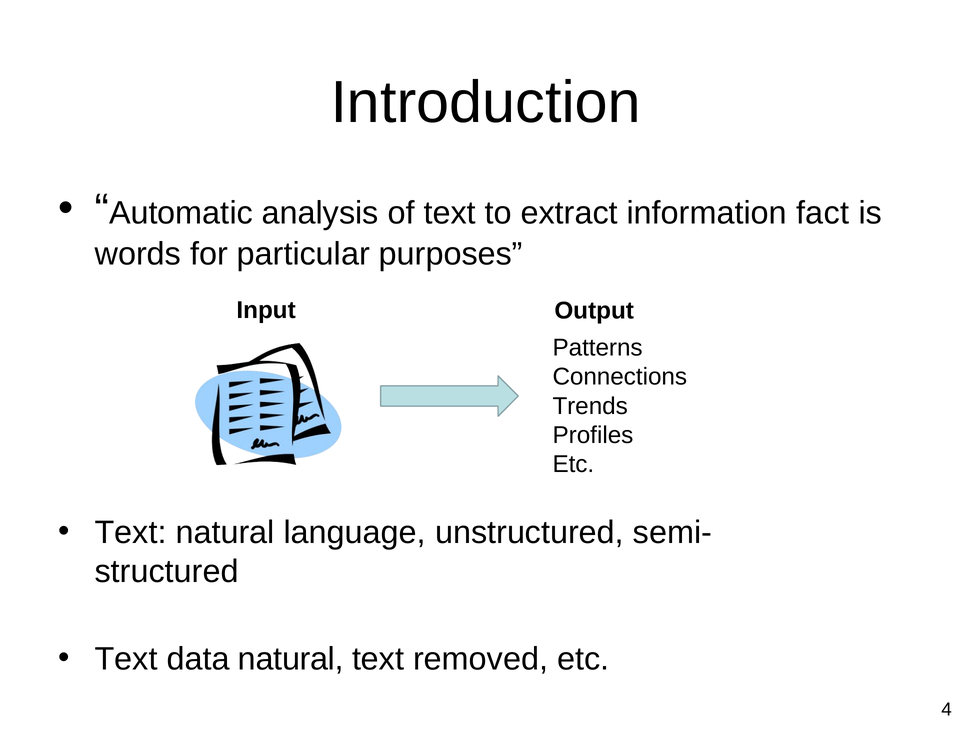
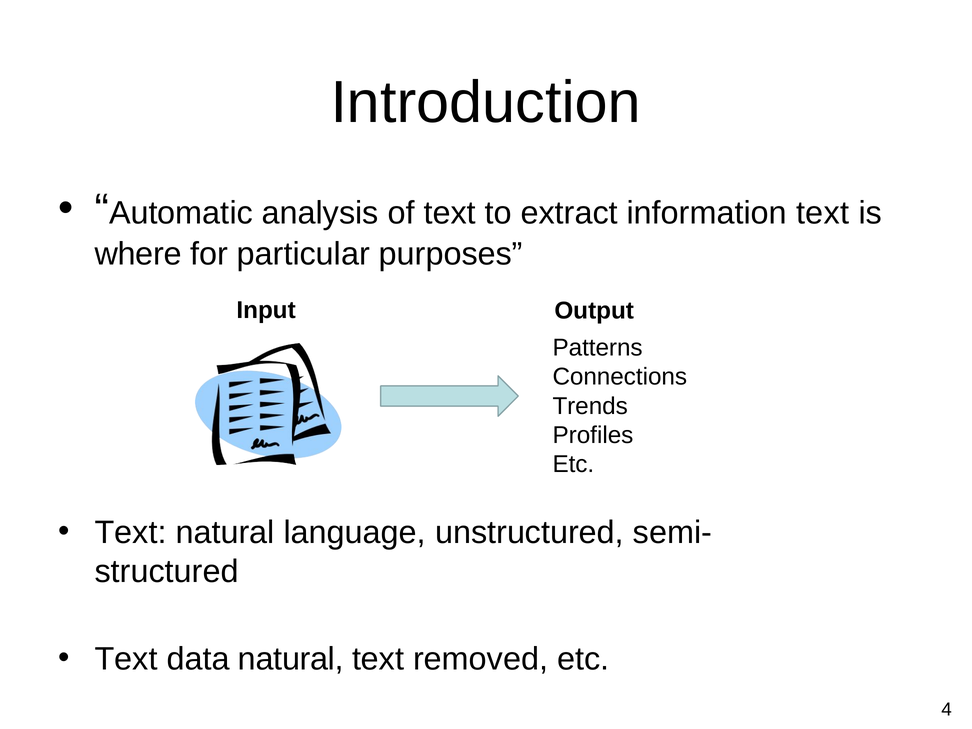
information fact: fact -> text
words: words -> where
